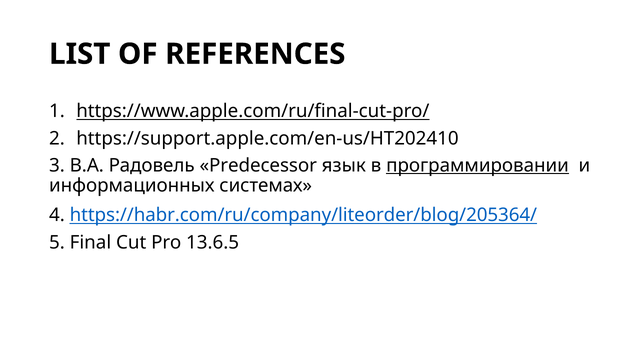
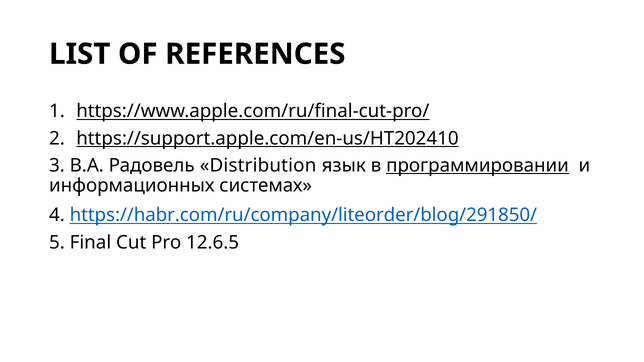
https://support.apple.com/en-us/HT202410 underline: none -> present
Predecessor: Predecessor -> Distribution
https://habr.com/ru/company/liteorder/blog/205364/: https://habr.com/ru/company/liteorder/blog/205364/ -> https://habr.com/ru/company/liteorder/blog/291850/
13.6.5: 13.6.5 -> 12.6.5
